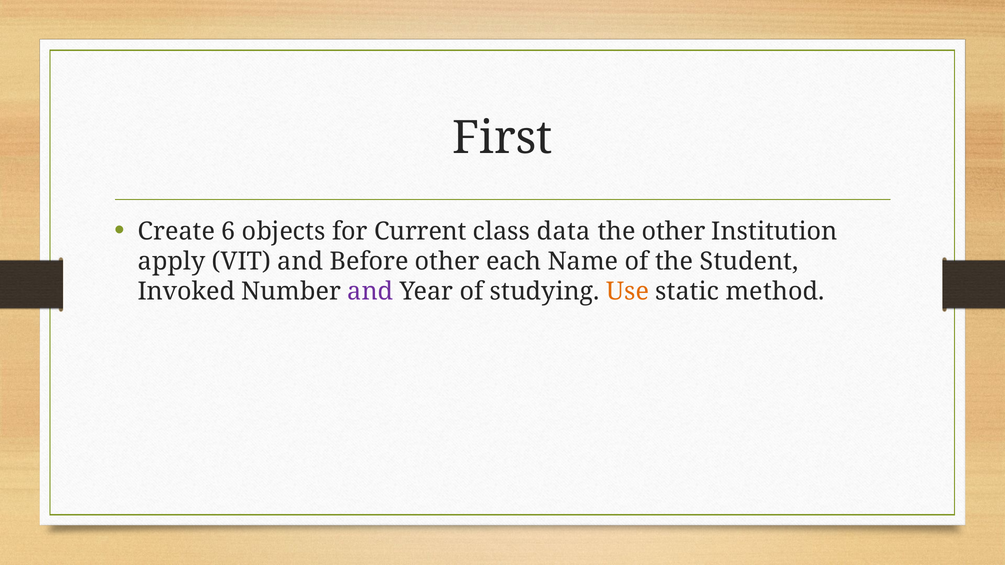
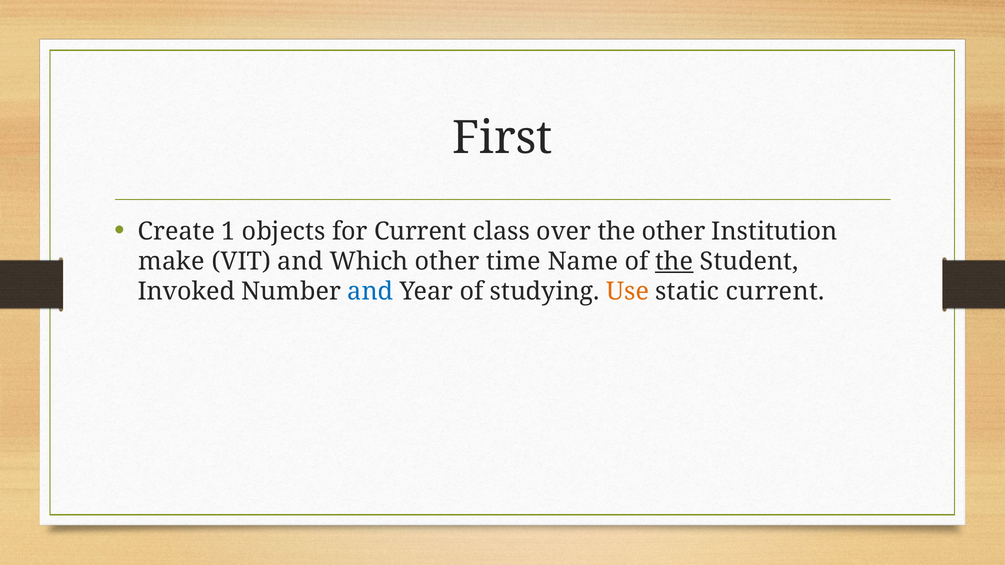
6: 6 -> 1
data: data -> over
apply: apply -> make
Before: Before -> Which
each: each -> time
the at (674, 262) underline: none -> present
and at (370, 292) colour: purple -> blue
static method: method -> current
